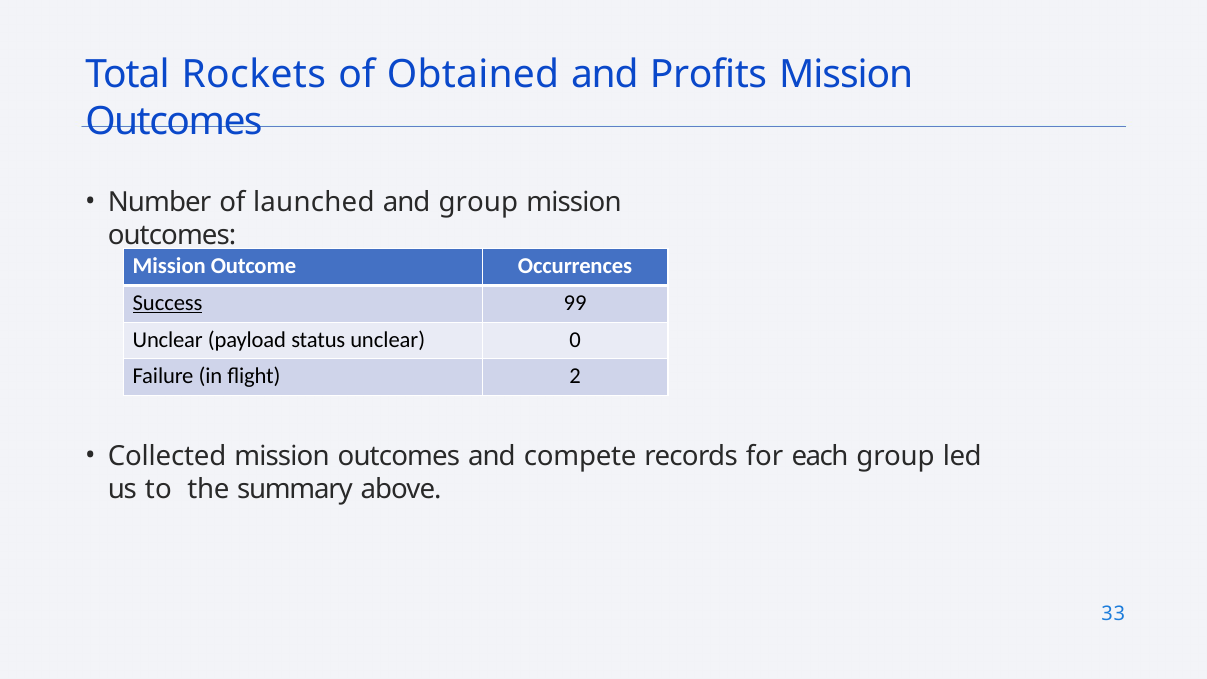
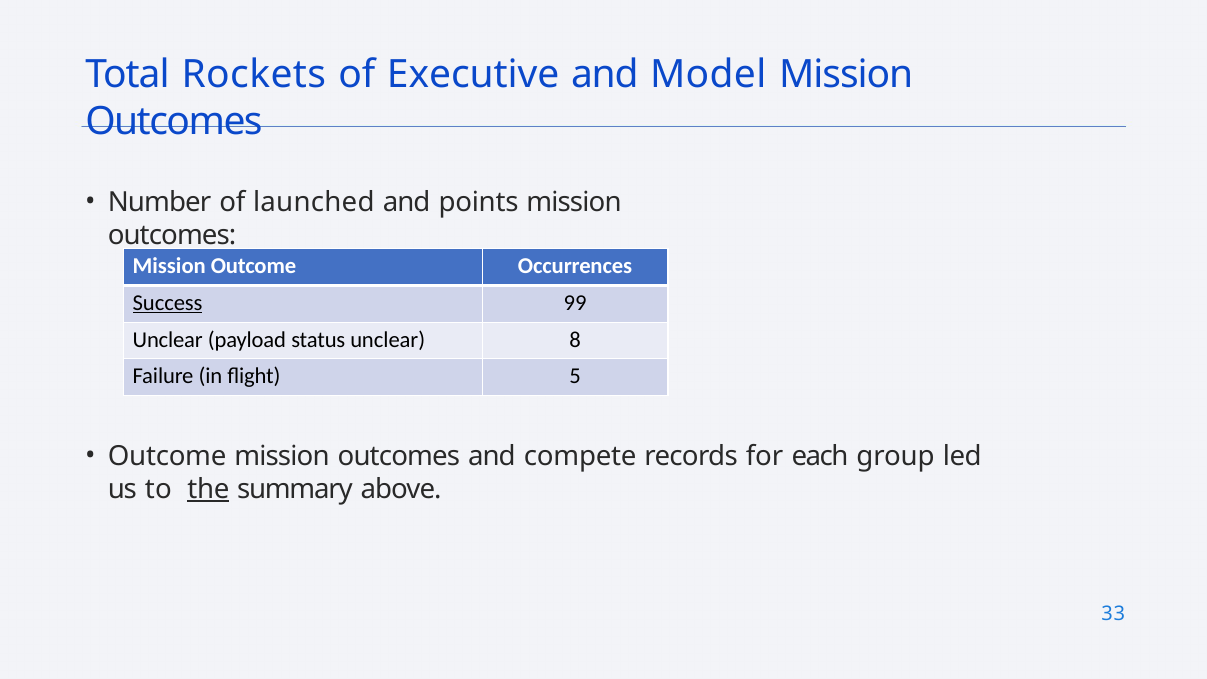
Obtained: Obtained -> Executive
Profits: Profits -> Model
and group: group -> points
0: 0 -> 8
2: 2 -> 5
Collected at (167, 456): Collected -> Outcome
the underline: none -> present
